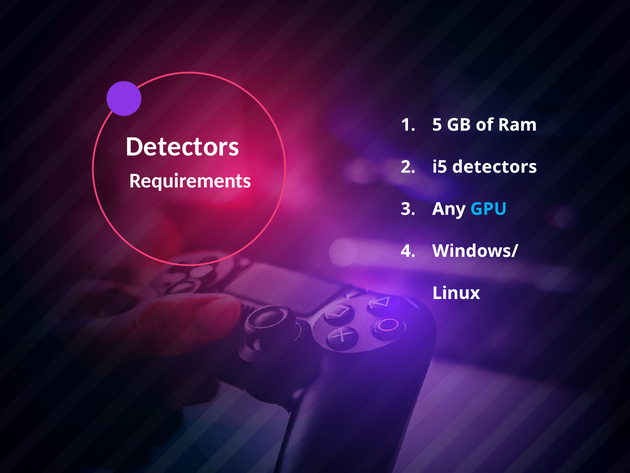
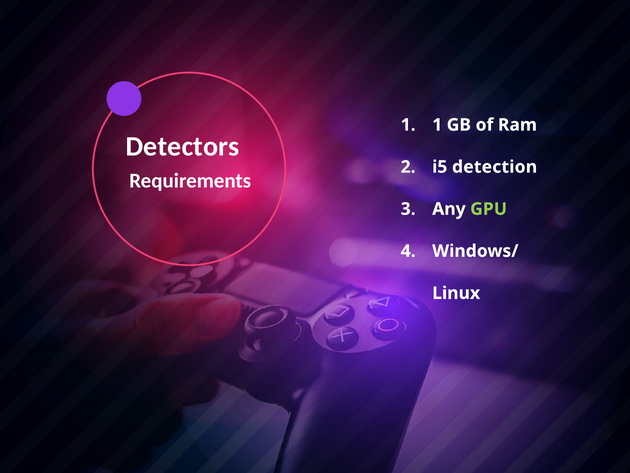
5 at (437, 125): 5 -> 1
i5 detectors: detectors -> detection
GPU colour: light blue -> light green
